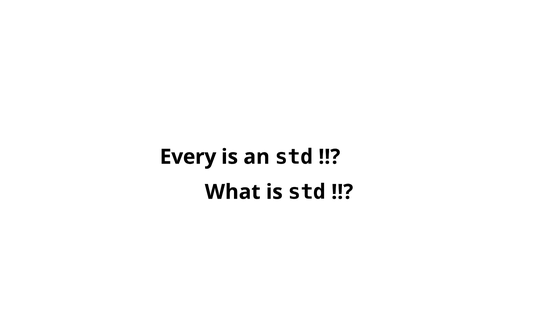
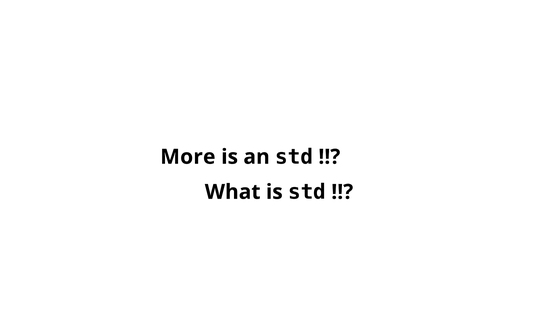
Every: Every -> More
